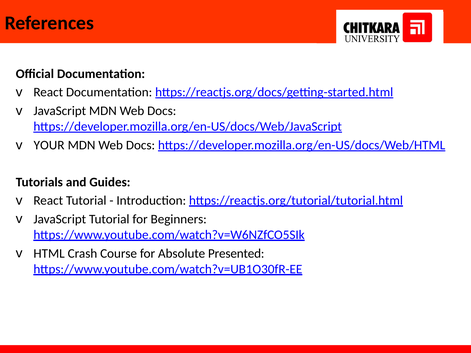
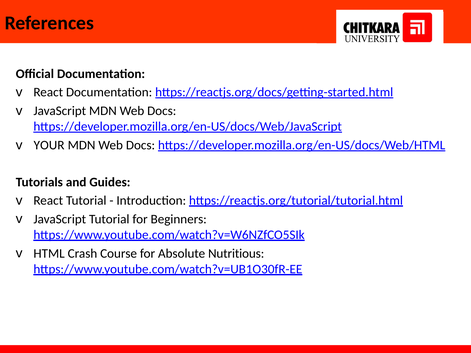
Presented: Presented -> Nutritious
